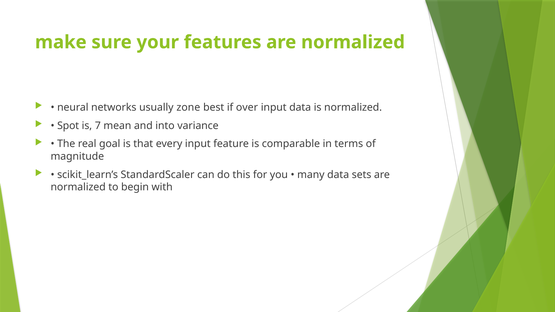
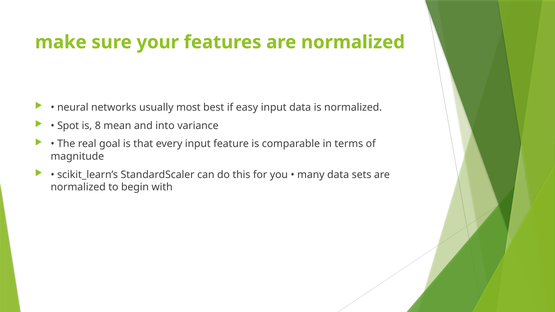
zone: zone -> most
over: over -> easy
7: 7 -> 8
